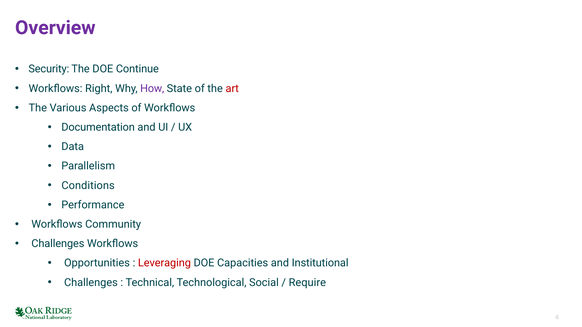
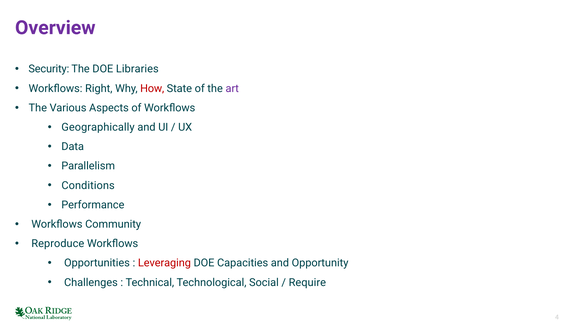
Continue: Continue -> Libraries
How colour: purple -> red
art colour: red -> purple
Documentation: Documentation -> Geographically
Challenges at (58, 244): Challenges -> Reproduce
Institutional: Institutional -> Opportunity
